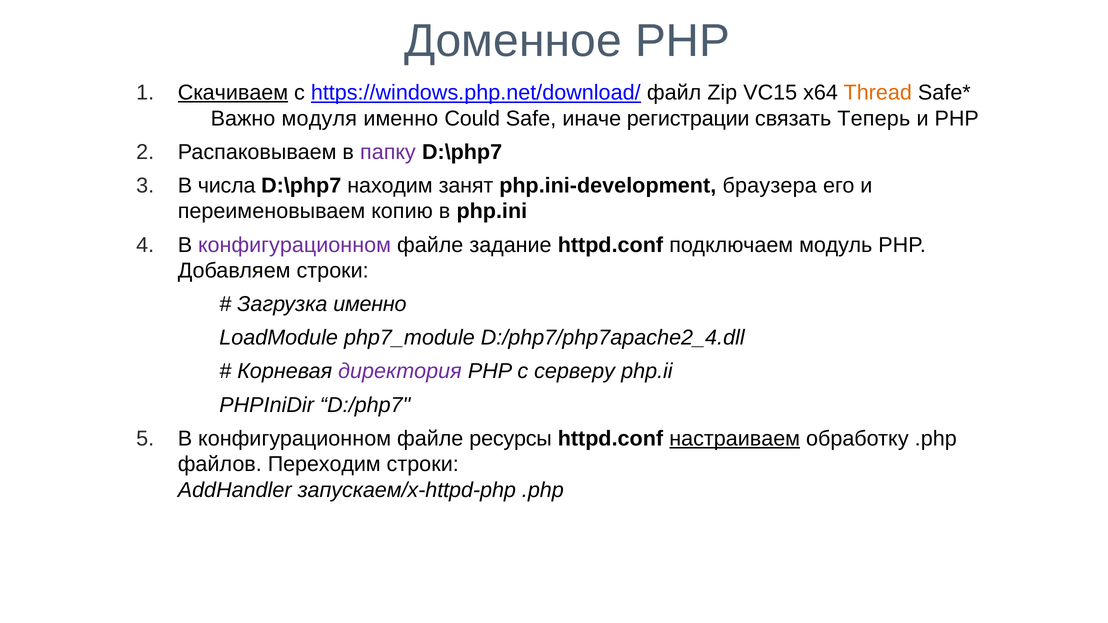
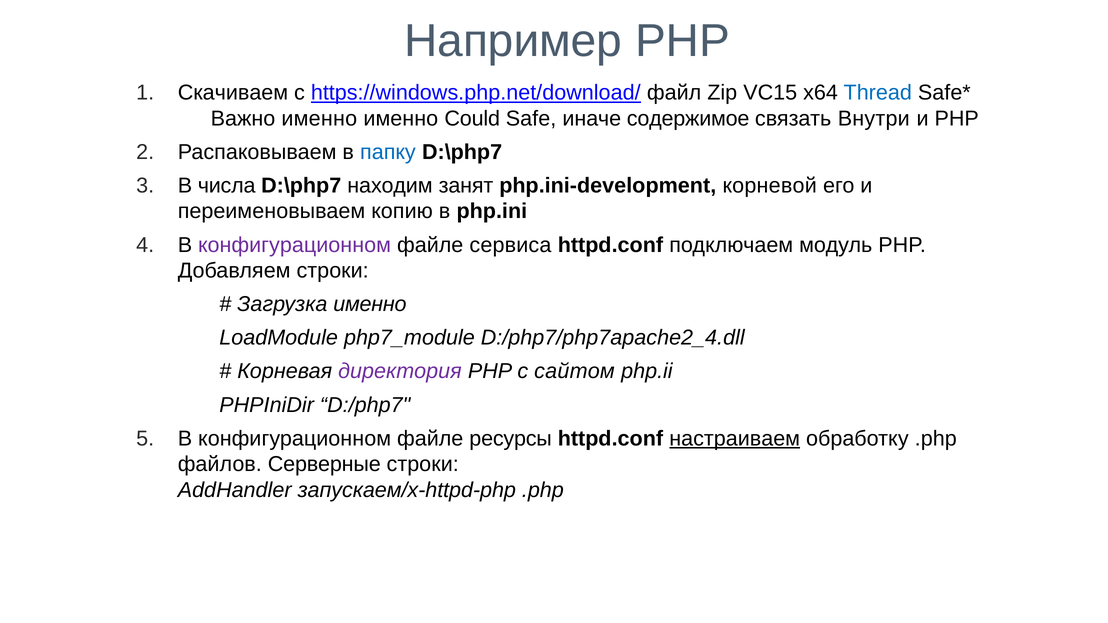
Доменное: Доменное -> Например
Скачиваем underline: present -> none
Thread colour: orange -> blue
Важно модуля: модуля -> именно
регистрации: регистрации -> содержимое
Теперь: Теперь -> Внутри
папку colour: purple -> blue
браузера: браузера -> корневой
задание: задание -> сервиса
серверу: серверу -> сайтом
Переходим: Переходим -> Серверные
